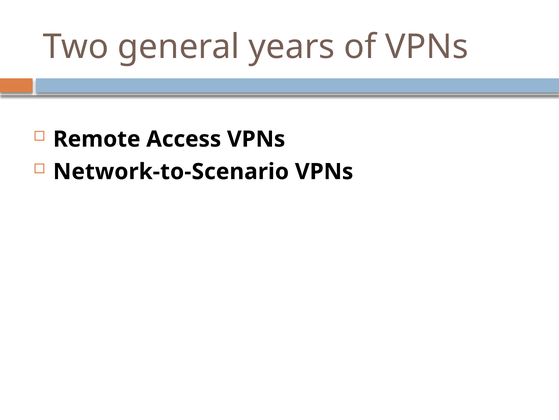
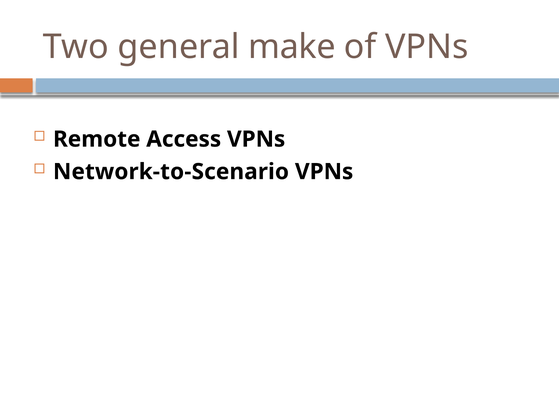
years: years -> make
